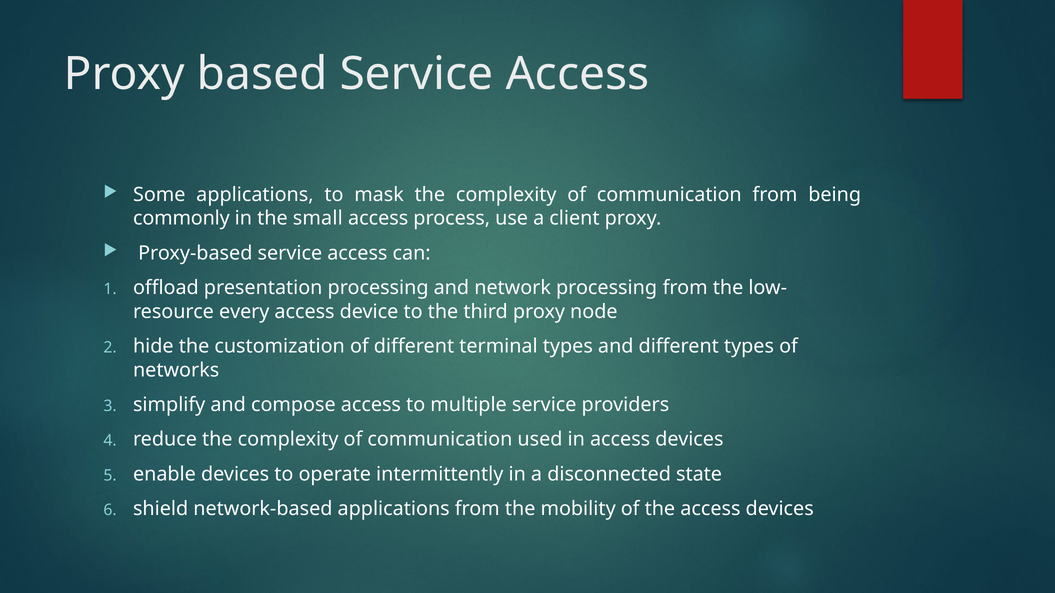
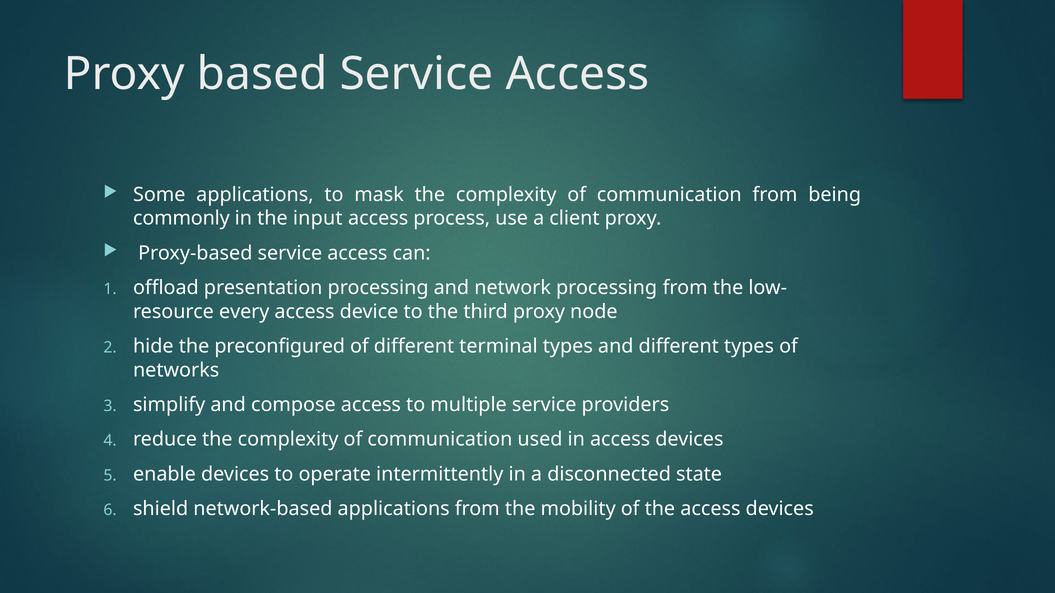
small: small -> input
customization: customization -> preconfigured
